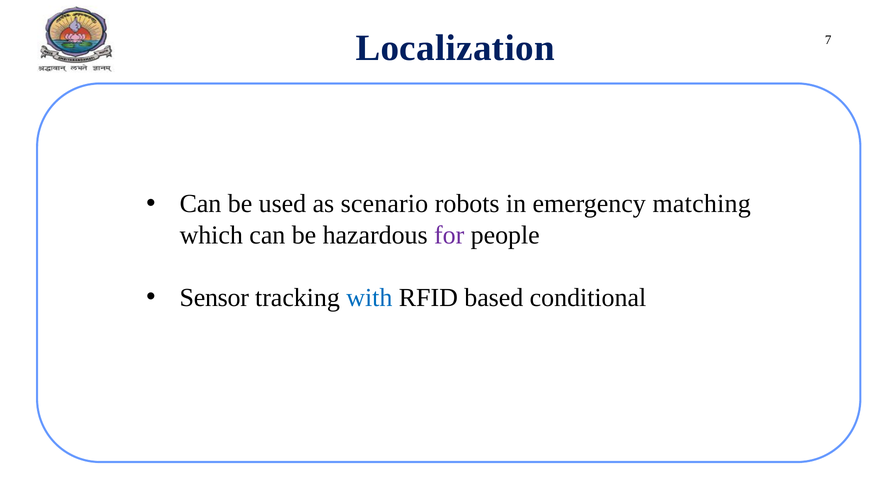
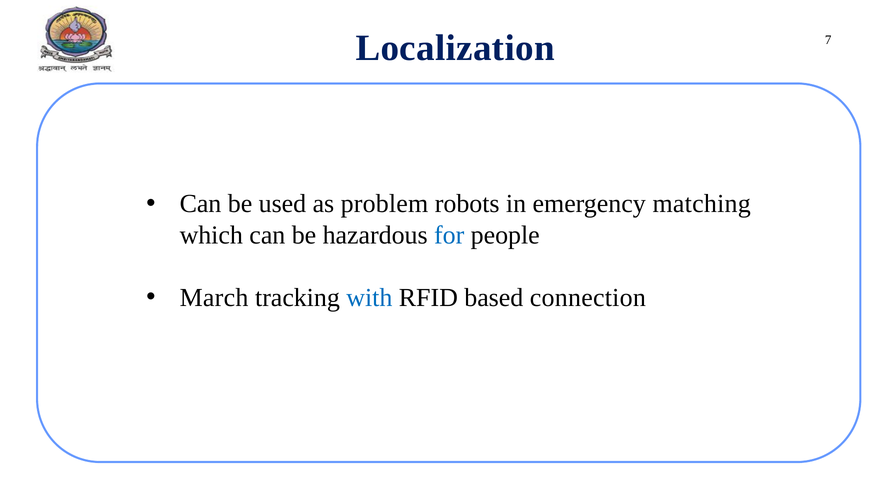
scenario: scenario -> problem
for colour: purple -> blue
Sensor: Sensor -> March
conditional: conditional -> connection
